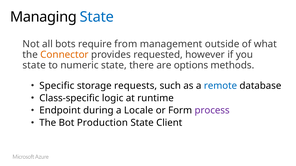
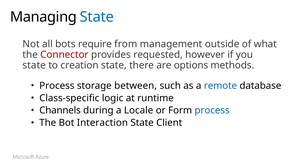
Connector colour: orange -> red
numeric: numeric -> creation
Specific at (57, 86): Specific -> Process
requests: requests -> between
Endpoint: Endpoint -> Channels
process at (212, 111) colour: purple -> blue
Production: Production -> Interaction
